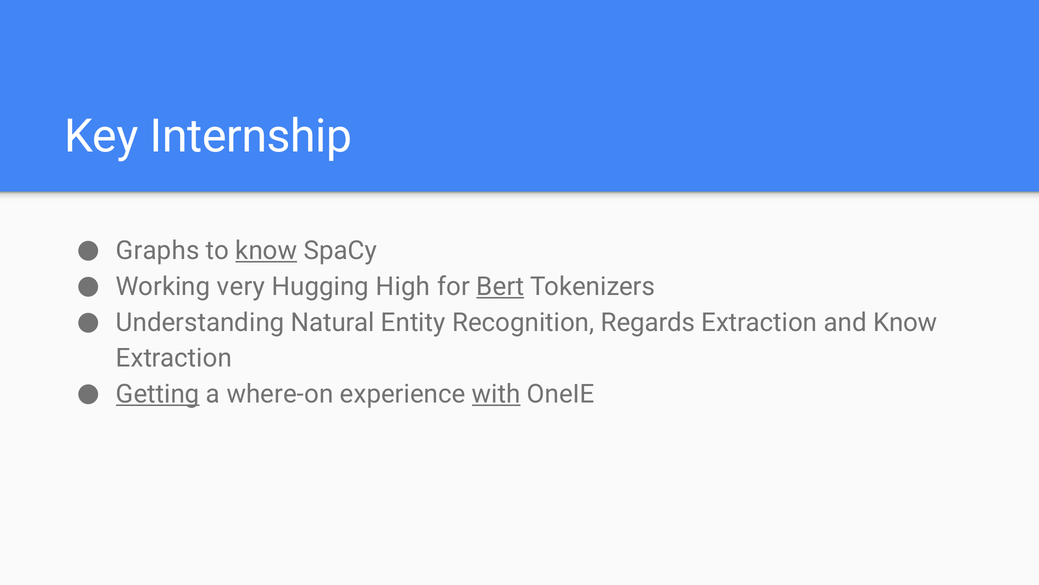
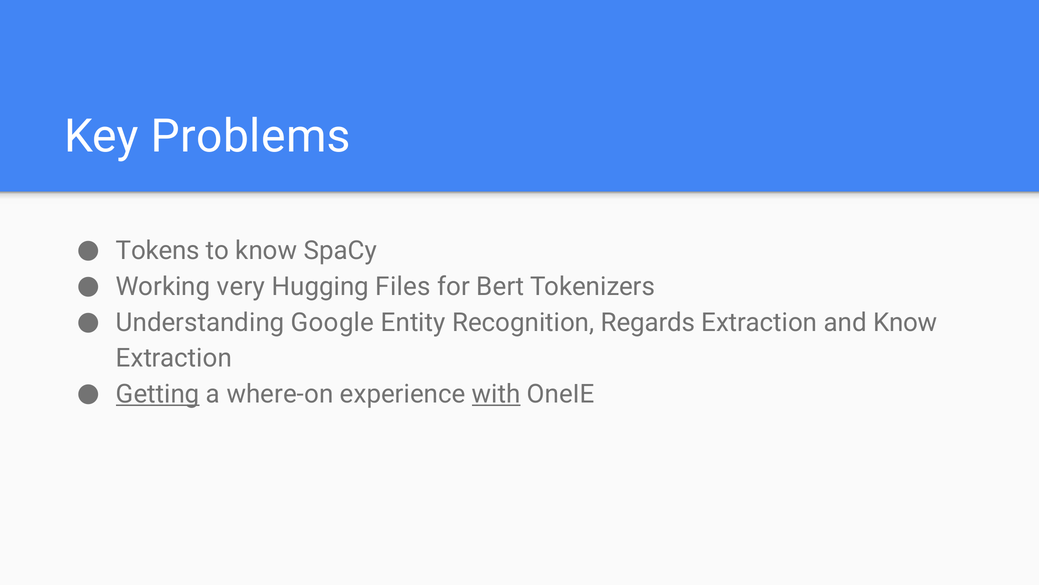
Internship: Internship -> Problems
Graphs: Graphs -> Tokens
know at (266, 251) underline: present -> none
High: High -> Files
Bert underline: present -> none
Natural: Natural -> Google
